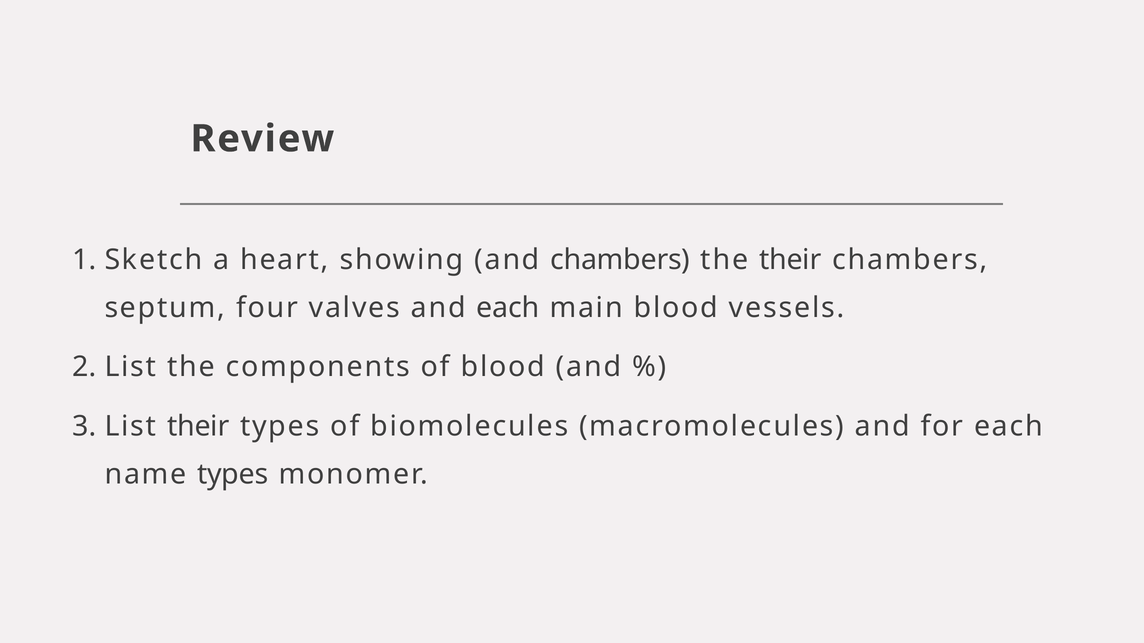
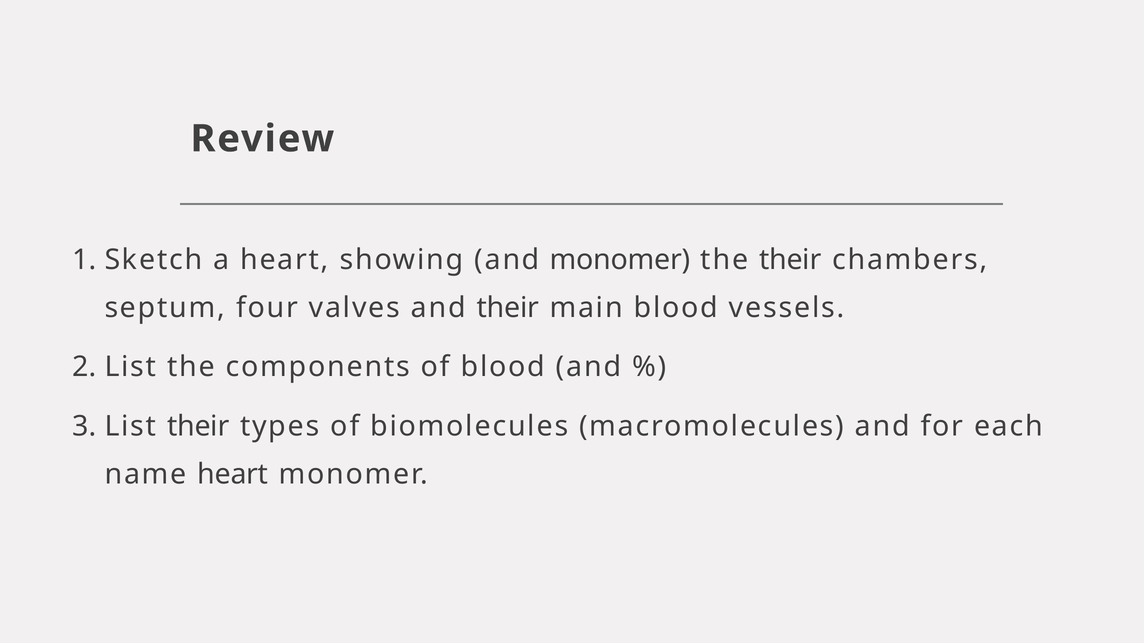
and chambers: chambers -> monomer
and each: each -> their
name types: types -> heart
